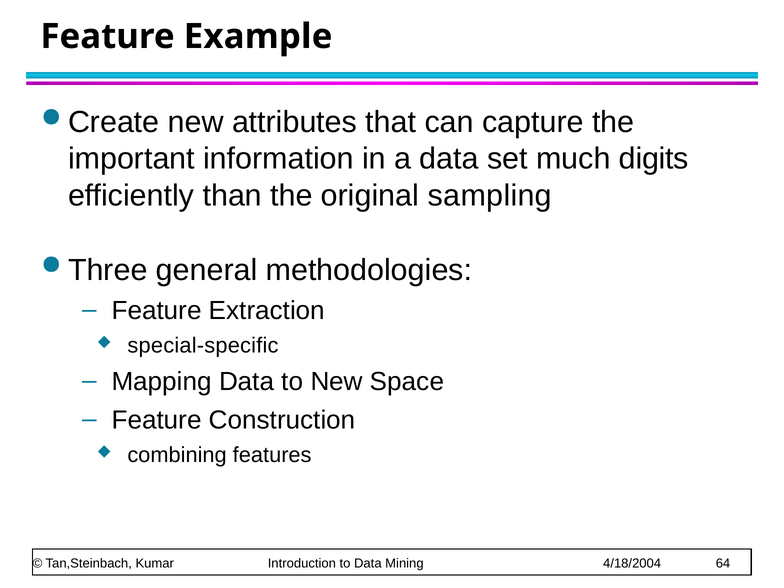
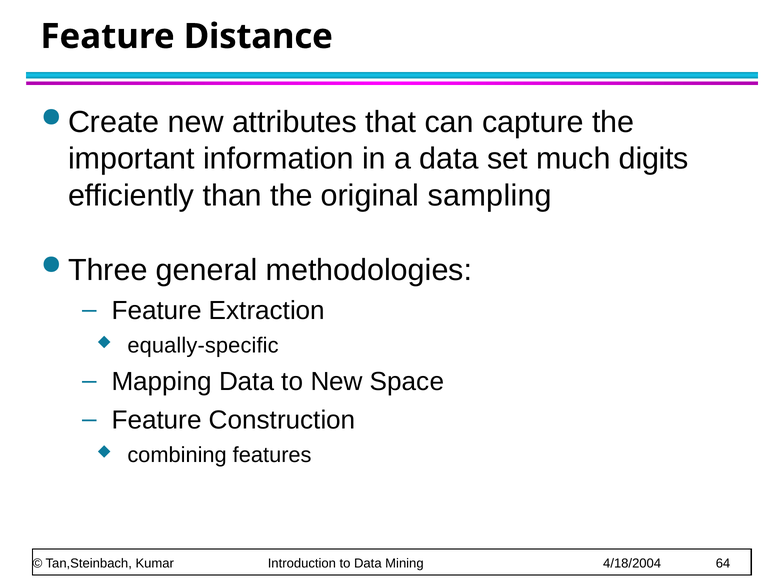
Example: Example -> Distance
special-specific: special-specific -> equally-specific
